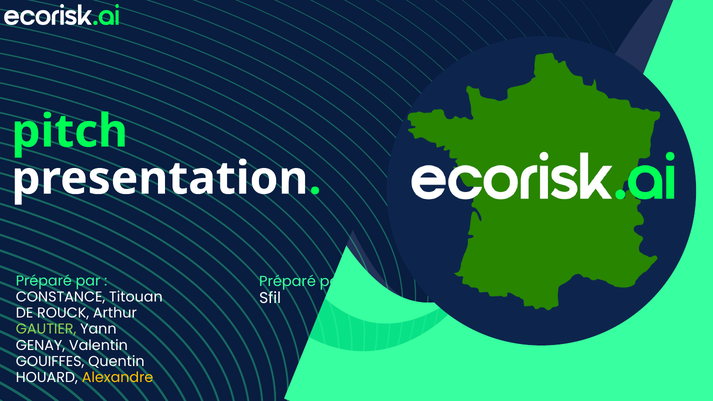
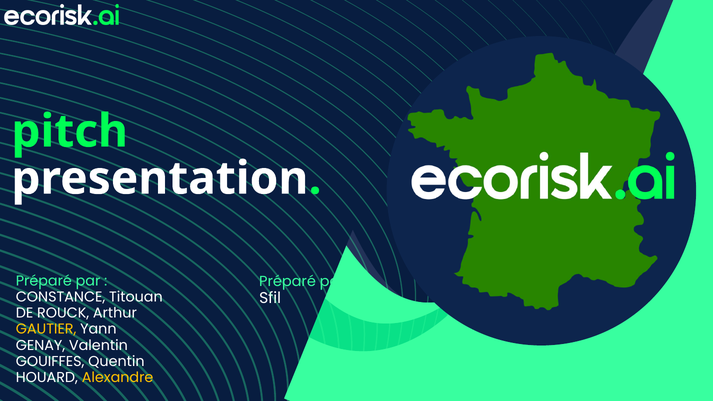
GAUTIER colour: light green -> yellow
